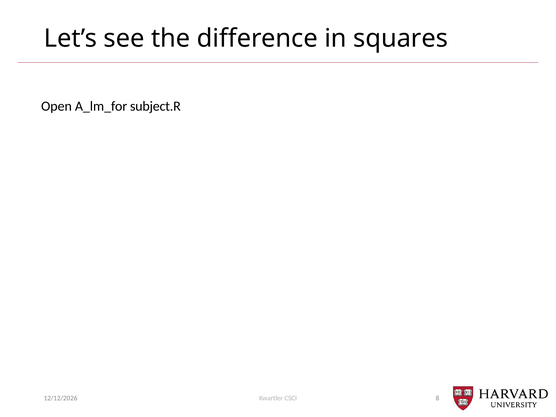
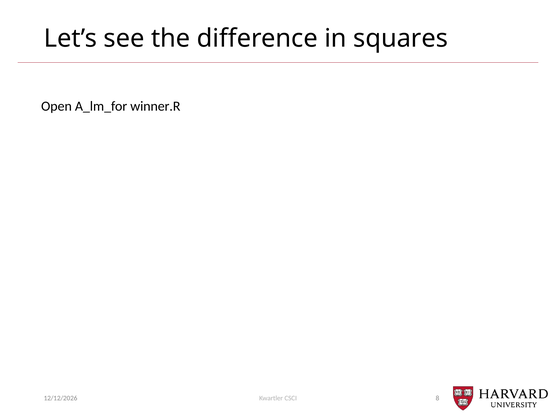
subject.R: subject.R -> winner.R
